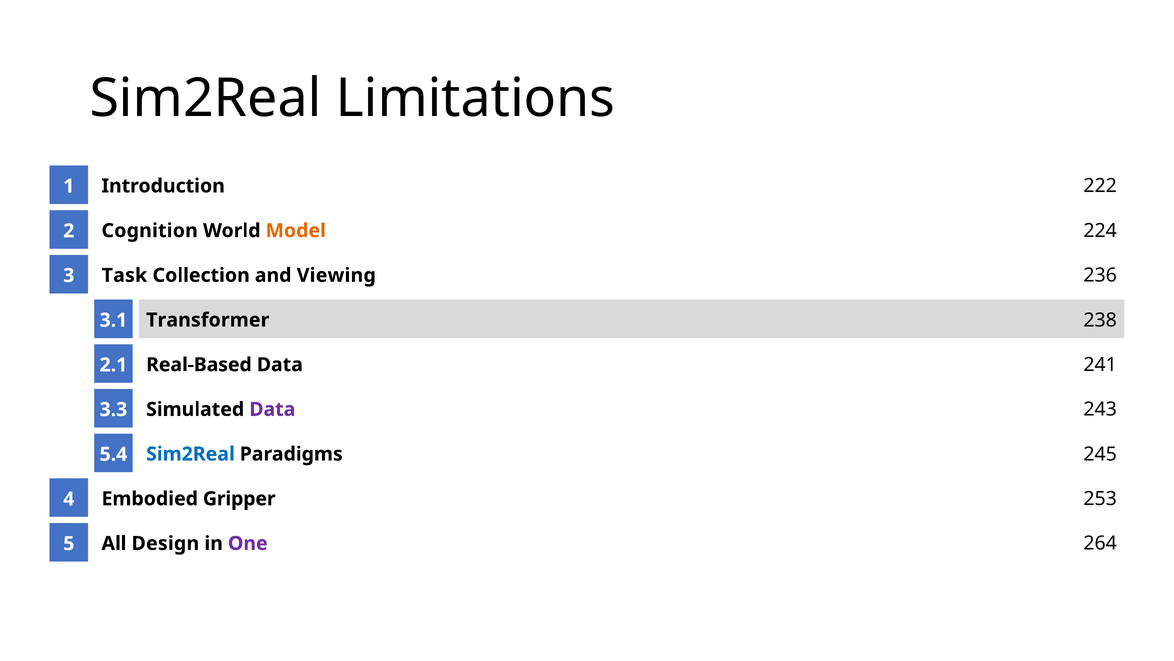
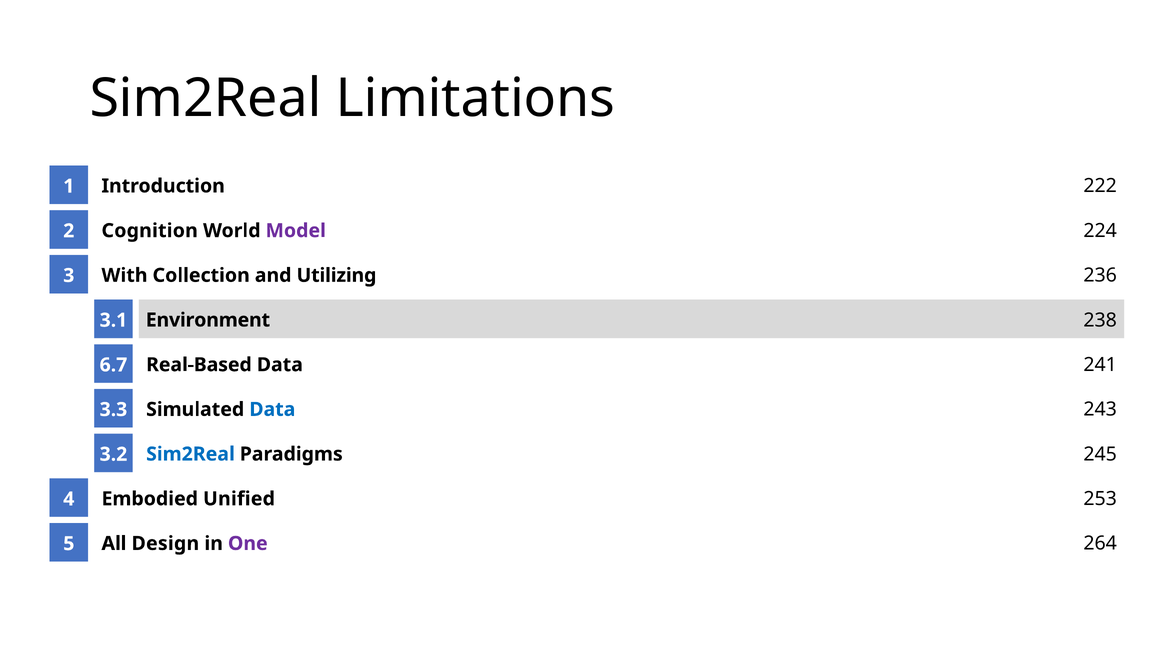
Model colour: orange -> purple
Task: Task -> With
Viewing: Viewing -> Utilizing
Transformer: Transformer -> Environment
2.1: 2.1 -> 6.7
Data at (272, 409) colour: purple -> blue
5.4: 5.4 -> 3.2
Gripper: Gripper -> Unified
